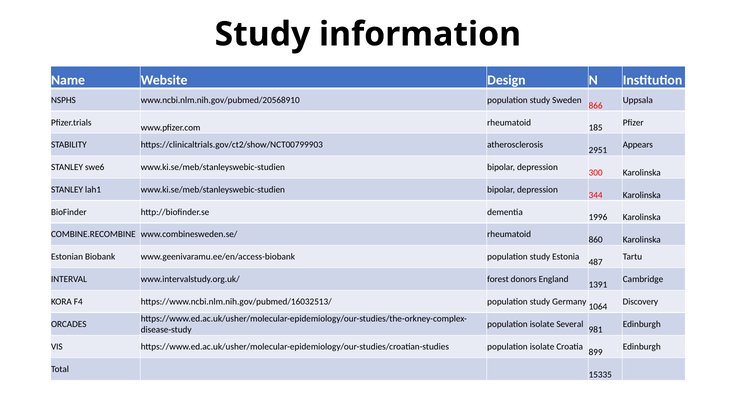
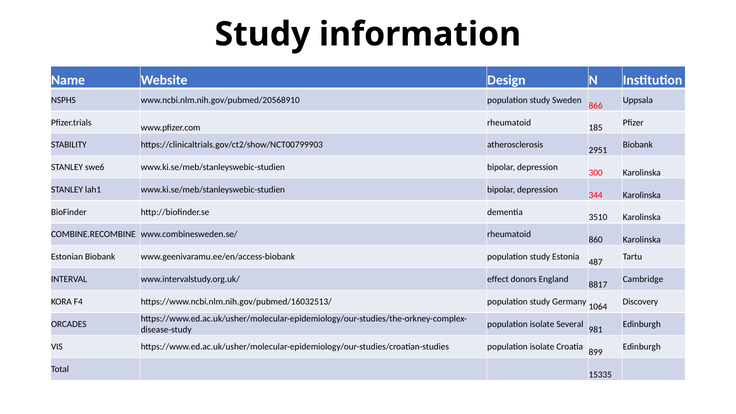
Appears at (638, 145): Appears -> Biobank
1996: 1996 -> 3510
forest: forest -> effect
1391: 1391 -> 8817
